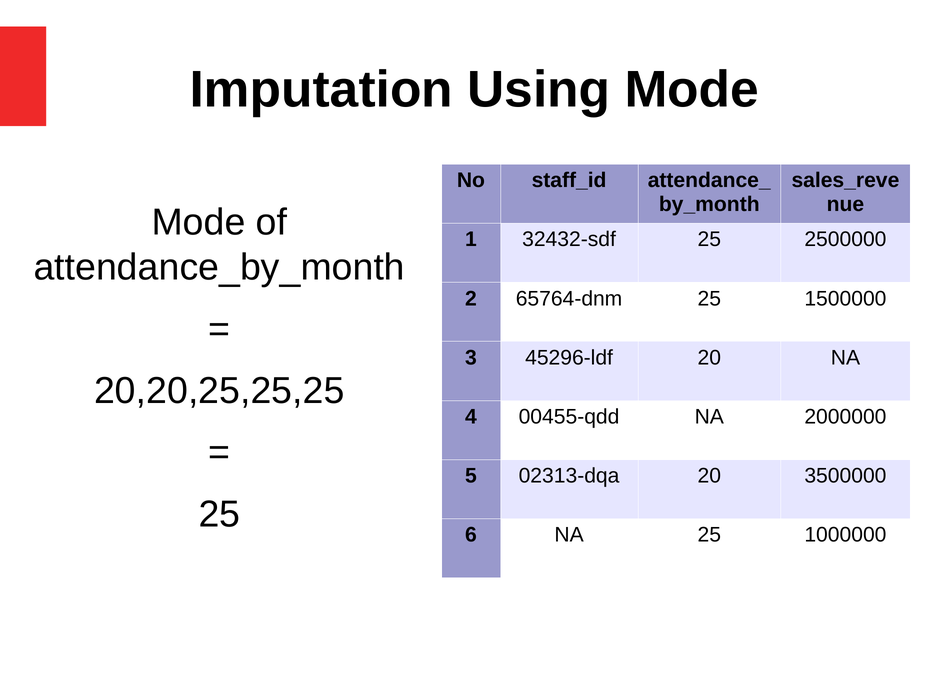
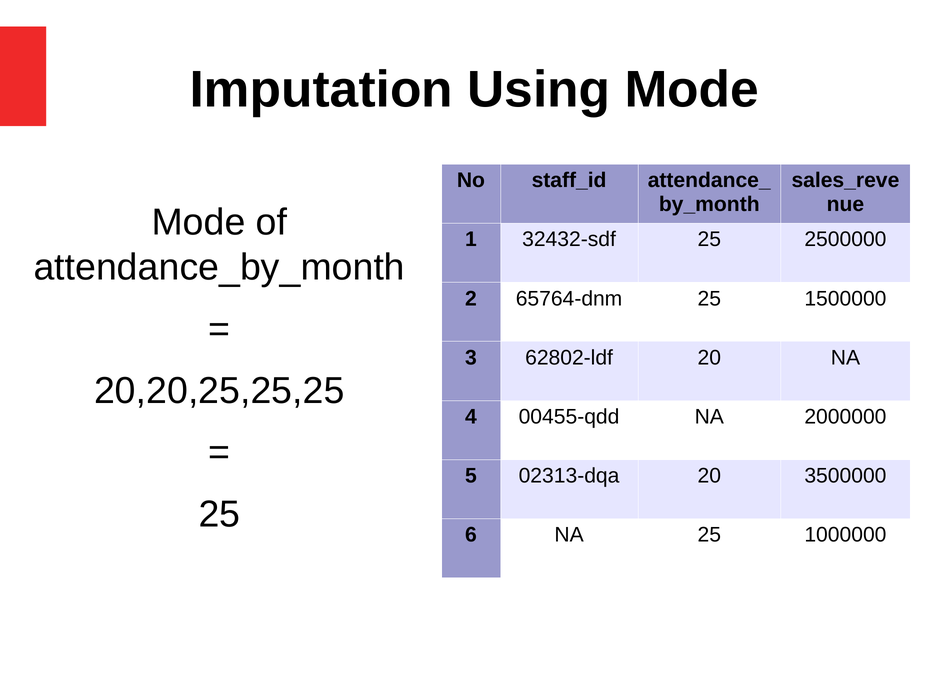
45296-ldf: 45296-ldf -> 62802-ldf
